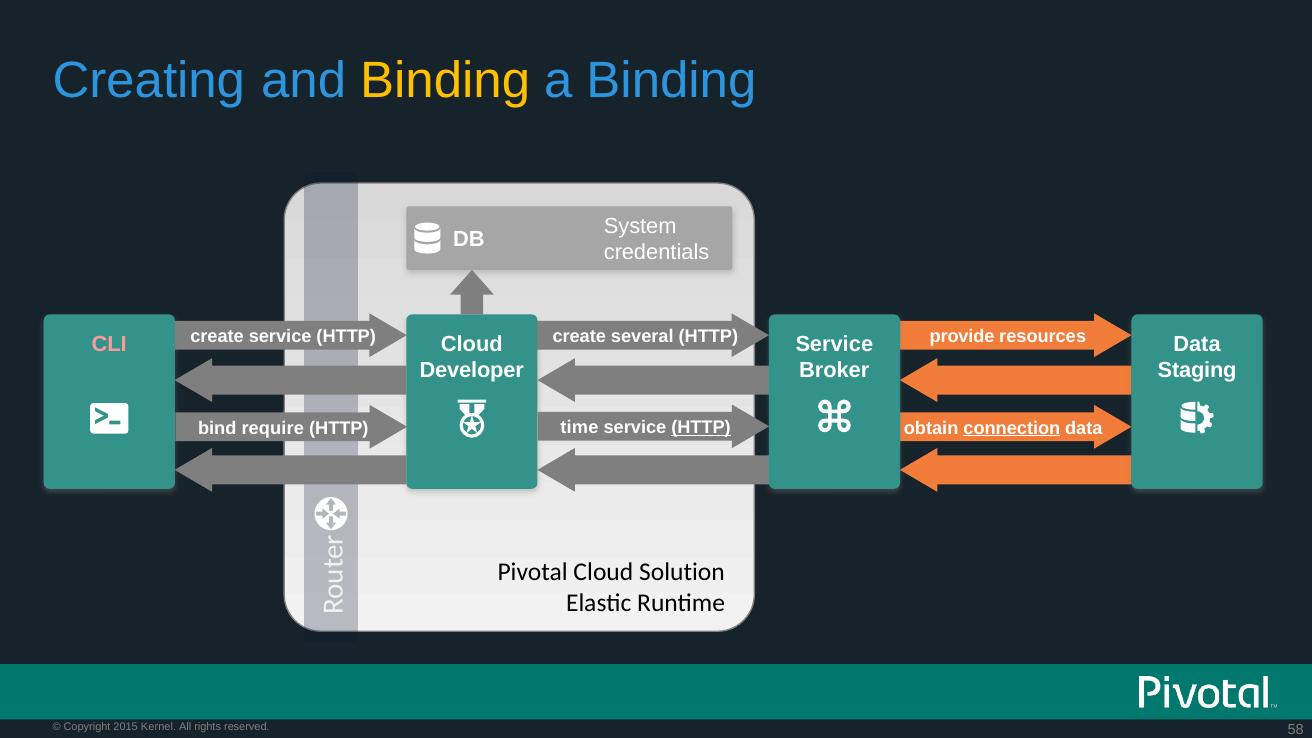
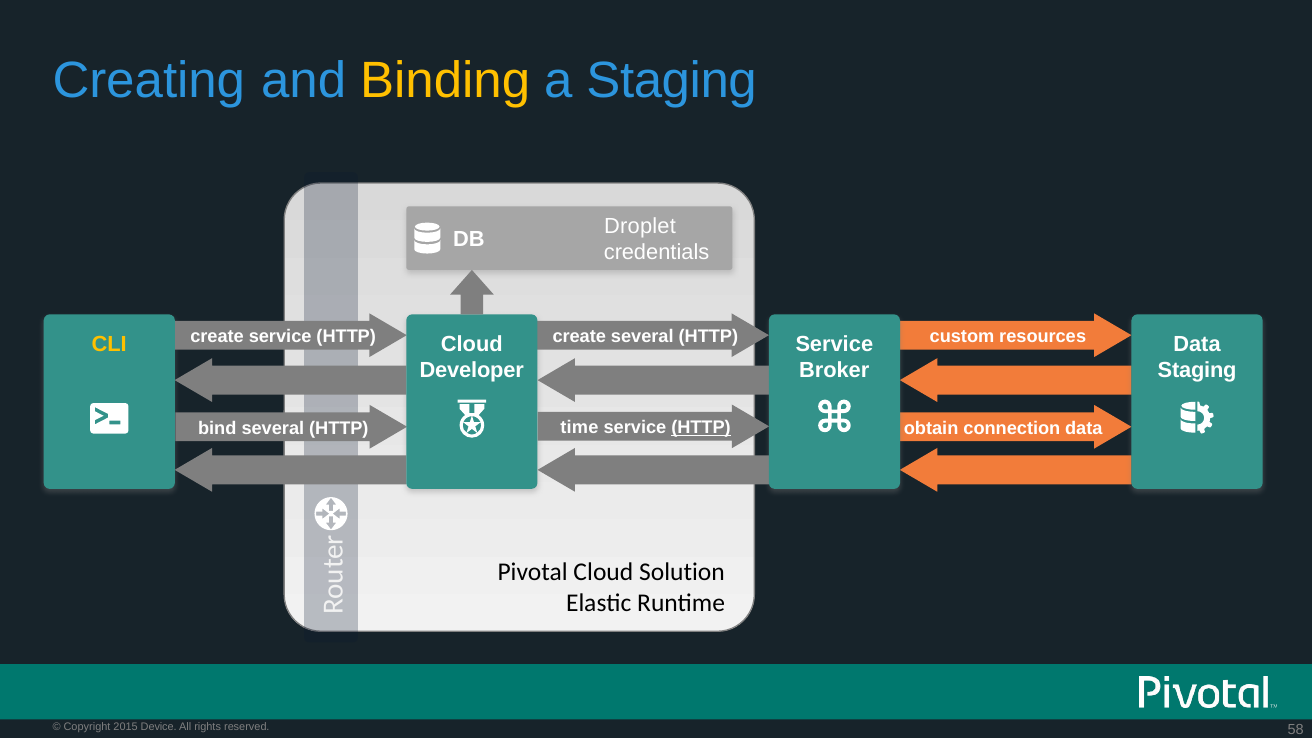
a Binding: Binding -> Staging
System: System -> Droplet
provide: provide -> custom
CLI colour: pink -> yellow
bind require: require -> several
connection underline: present -> none
Kernel: Kernel -> Device
